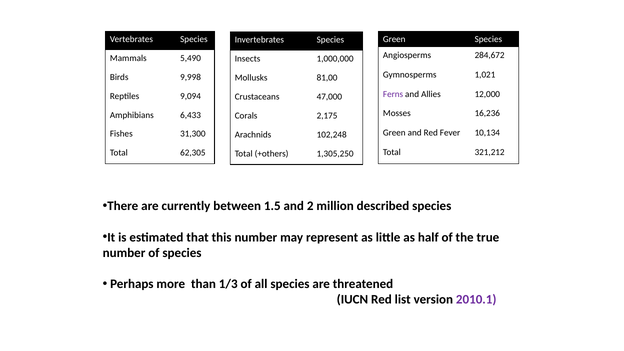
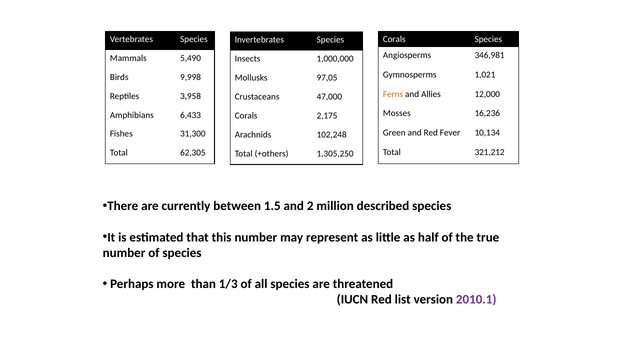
Green at (394, 39): Green -> Corals
284,672: 284,672 -> 346,981
81,00: 81,00 -> 97,05
Ferns colour: purple -> orange
9,094: 9,094 -> 3,958
